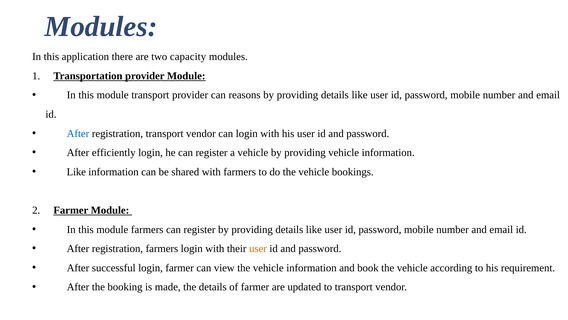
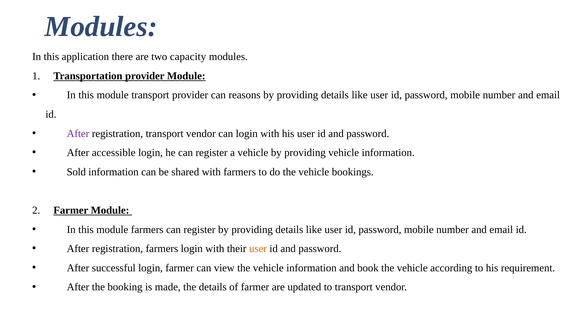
After at (78, 133) colour: blue -> purple
efficiently: efficiently -> accessible
Like at (76, 172): Like -> Sold
